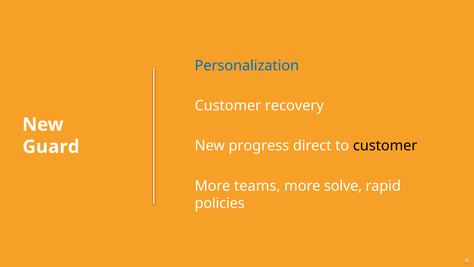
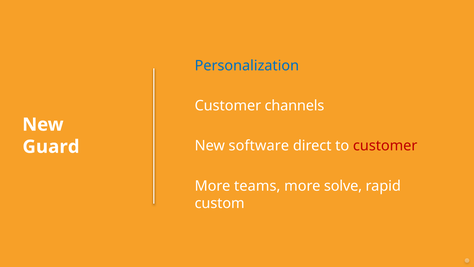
recovery: recovery -> channels
progress: progress -> software
customer at (385, 146) colour: black -> red
policies: policies -> custom
